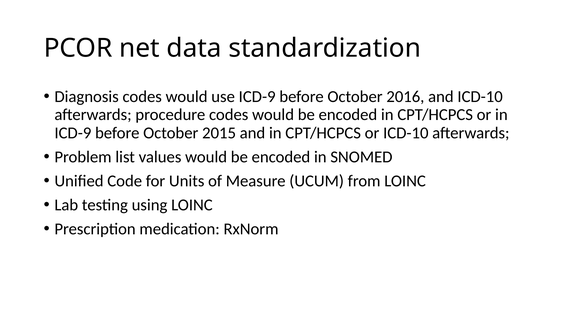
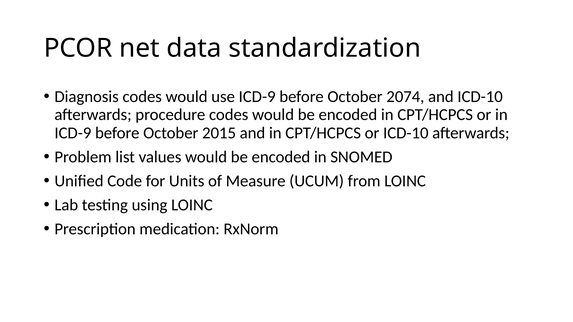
2016: 2016 -> 2074
